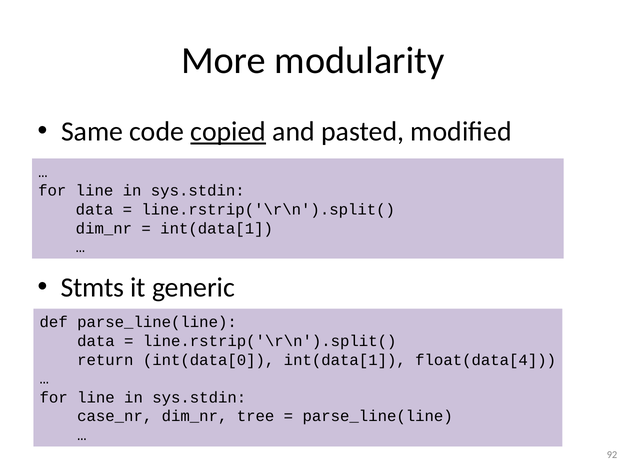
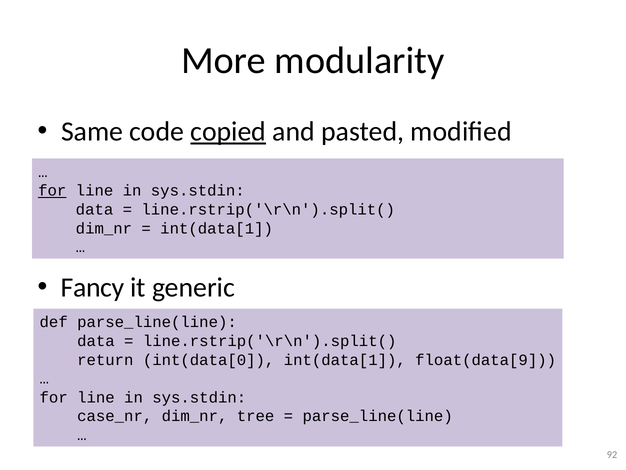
for at (52, 191) underline: none -> present
Stmts: Stmts -> Fancy
float(data[4: float(data[4 -> float(data[9
